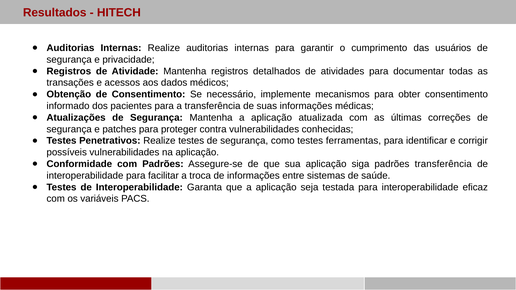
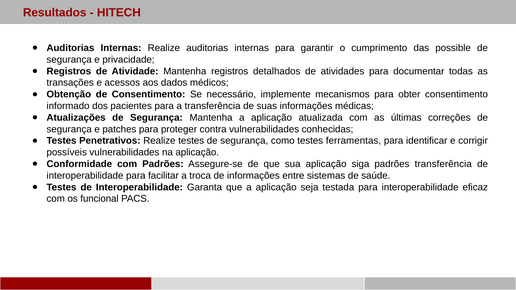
usuários: usuários -> possible
variáveis: variáveis -> funcional
